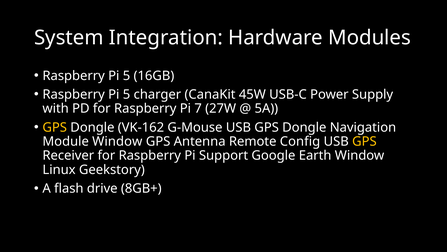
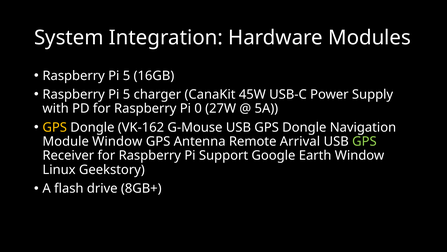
7: 7 -> 0
Config: Config -> Arrival
GPS at (364, 141) colour: yellow -> light green
